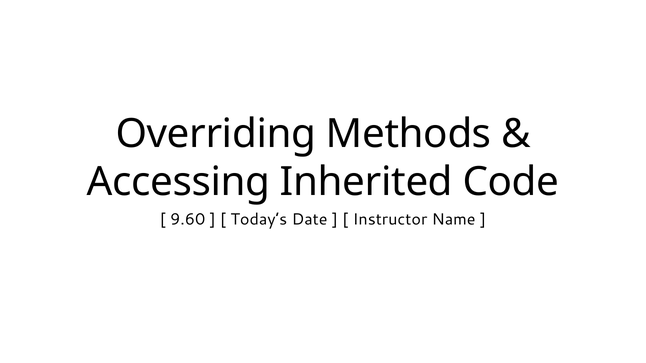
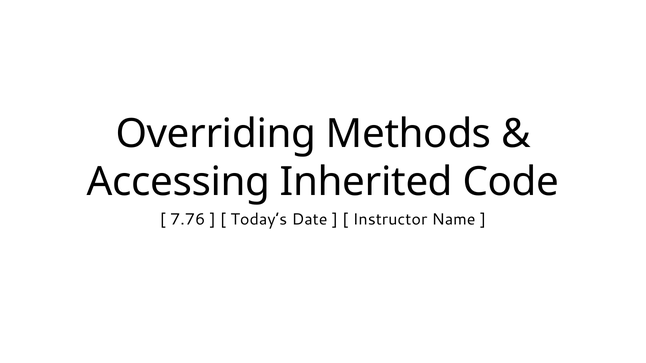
9.60: 9.60 -> 7.76
